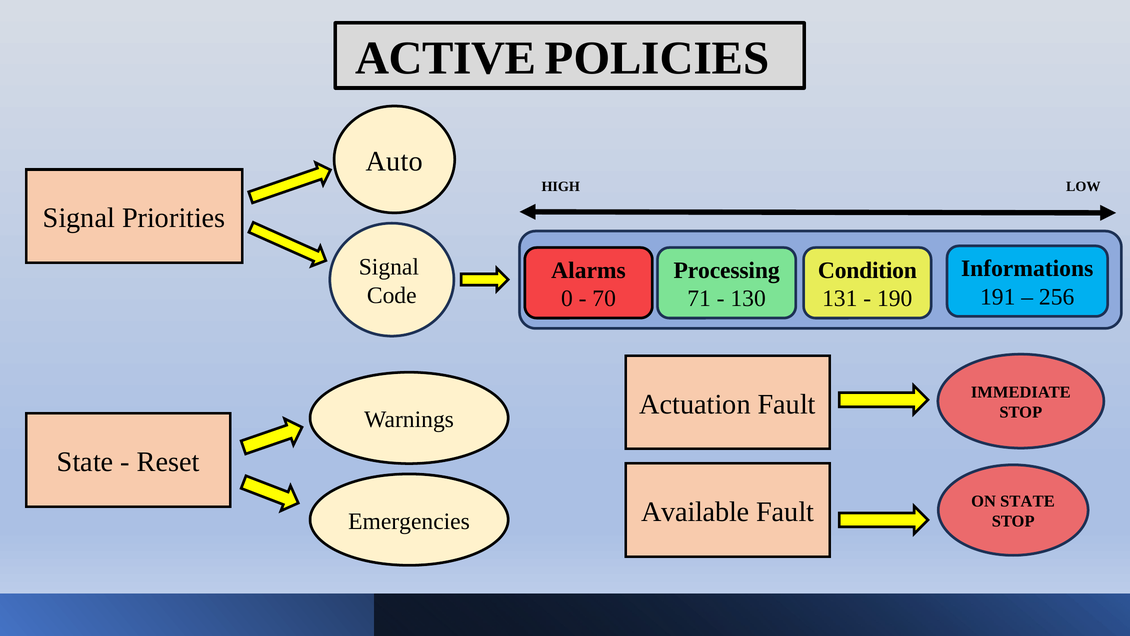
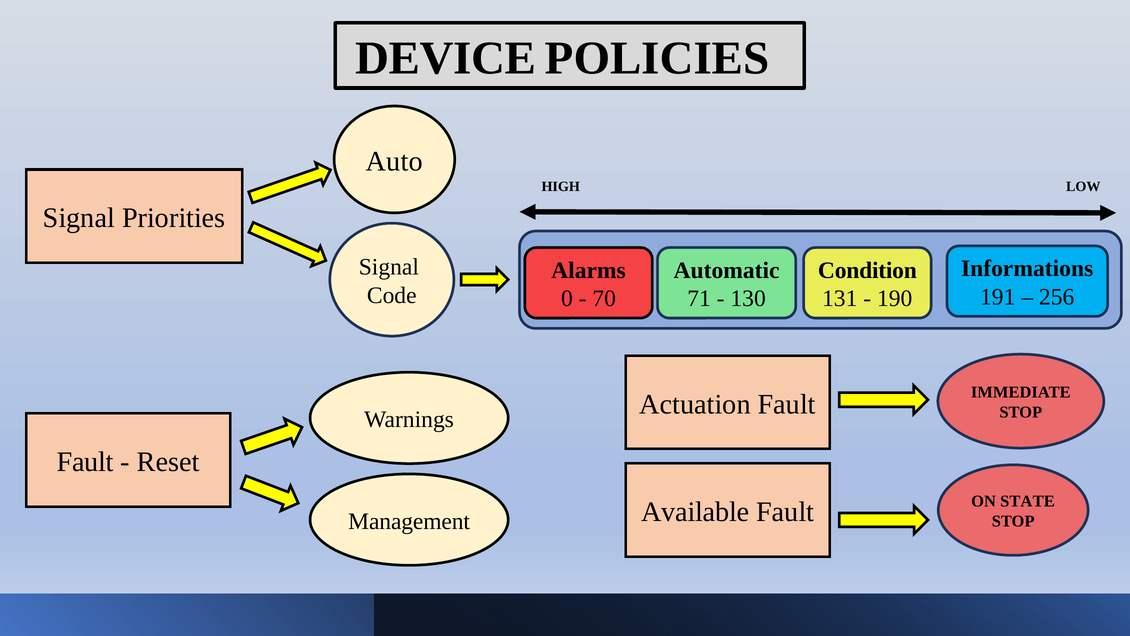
ACTIVE: ACTIVE -> DEVICE
Processing: Processing -> Automatic
State at (85, 462): State -> Fault
Emergencies: Emergencies -> Management
